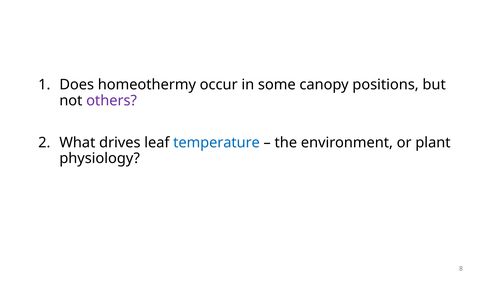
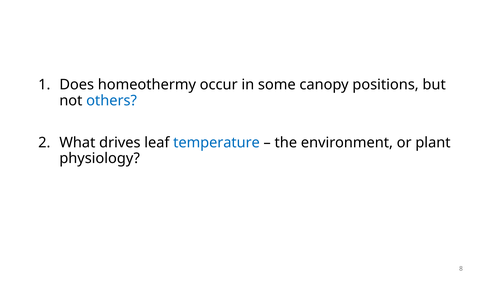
others colour: purple -> blue
